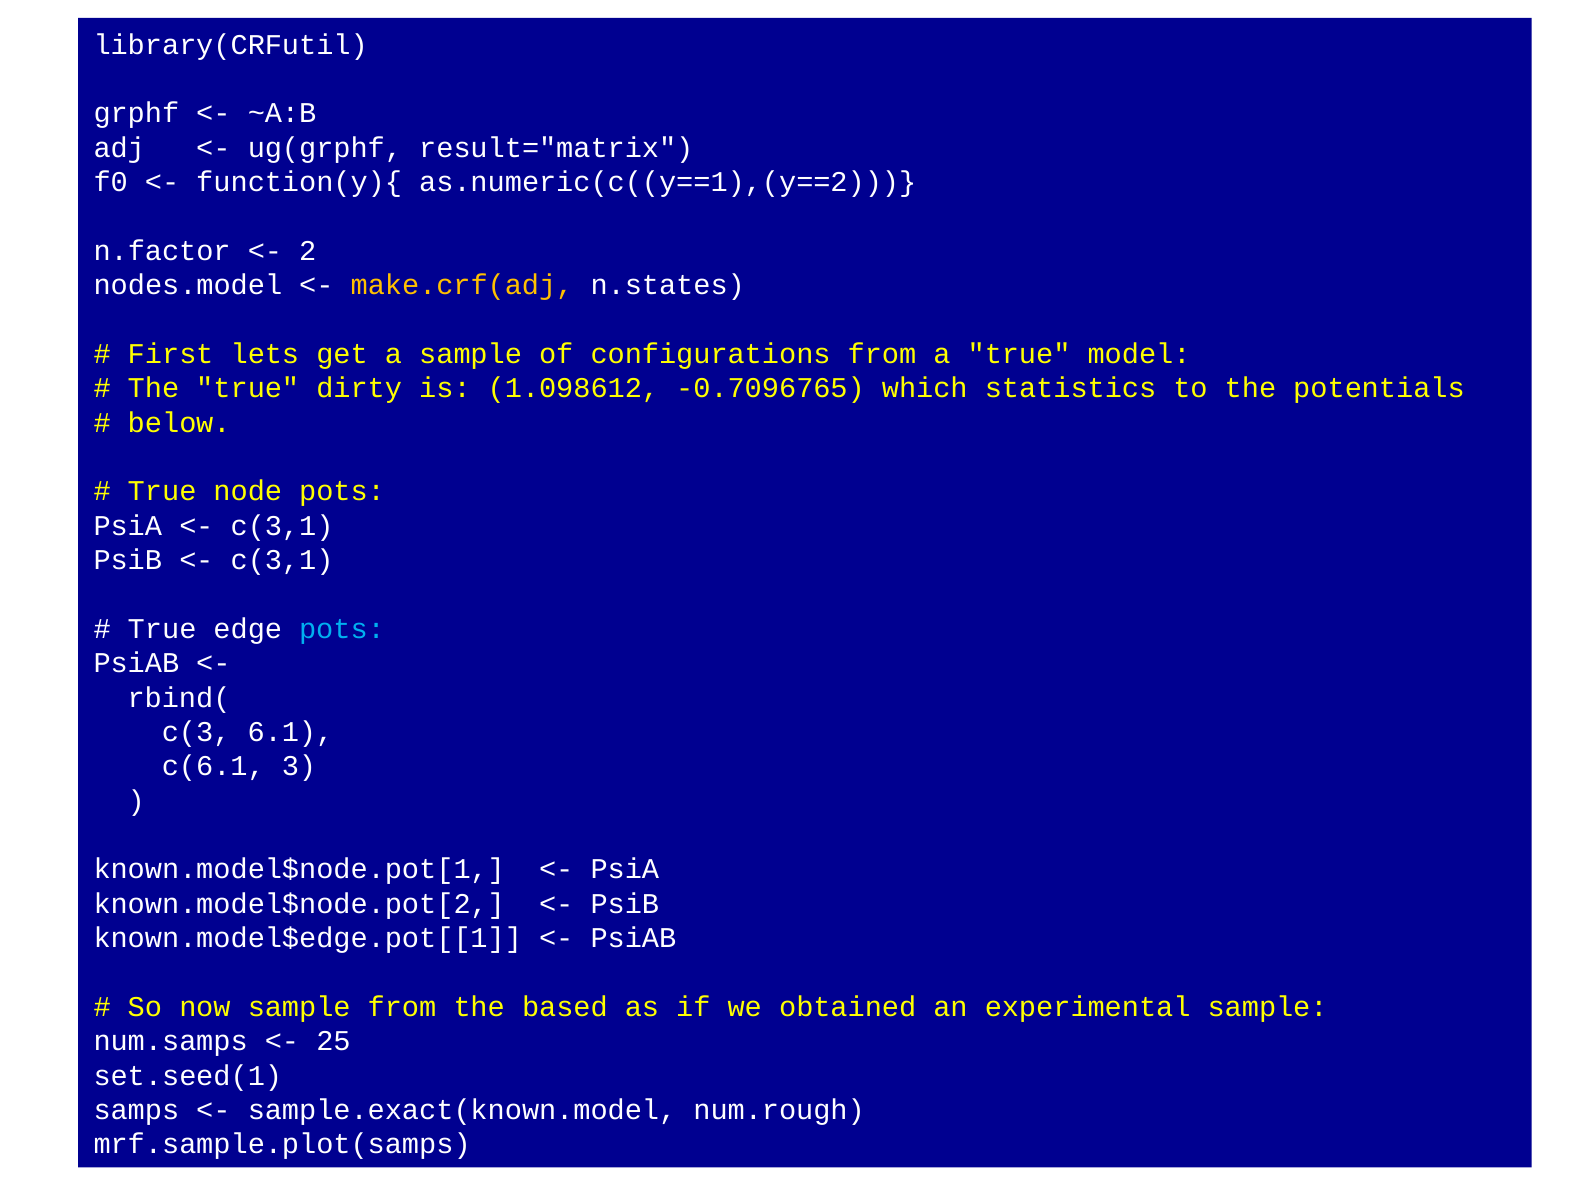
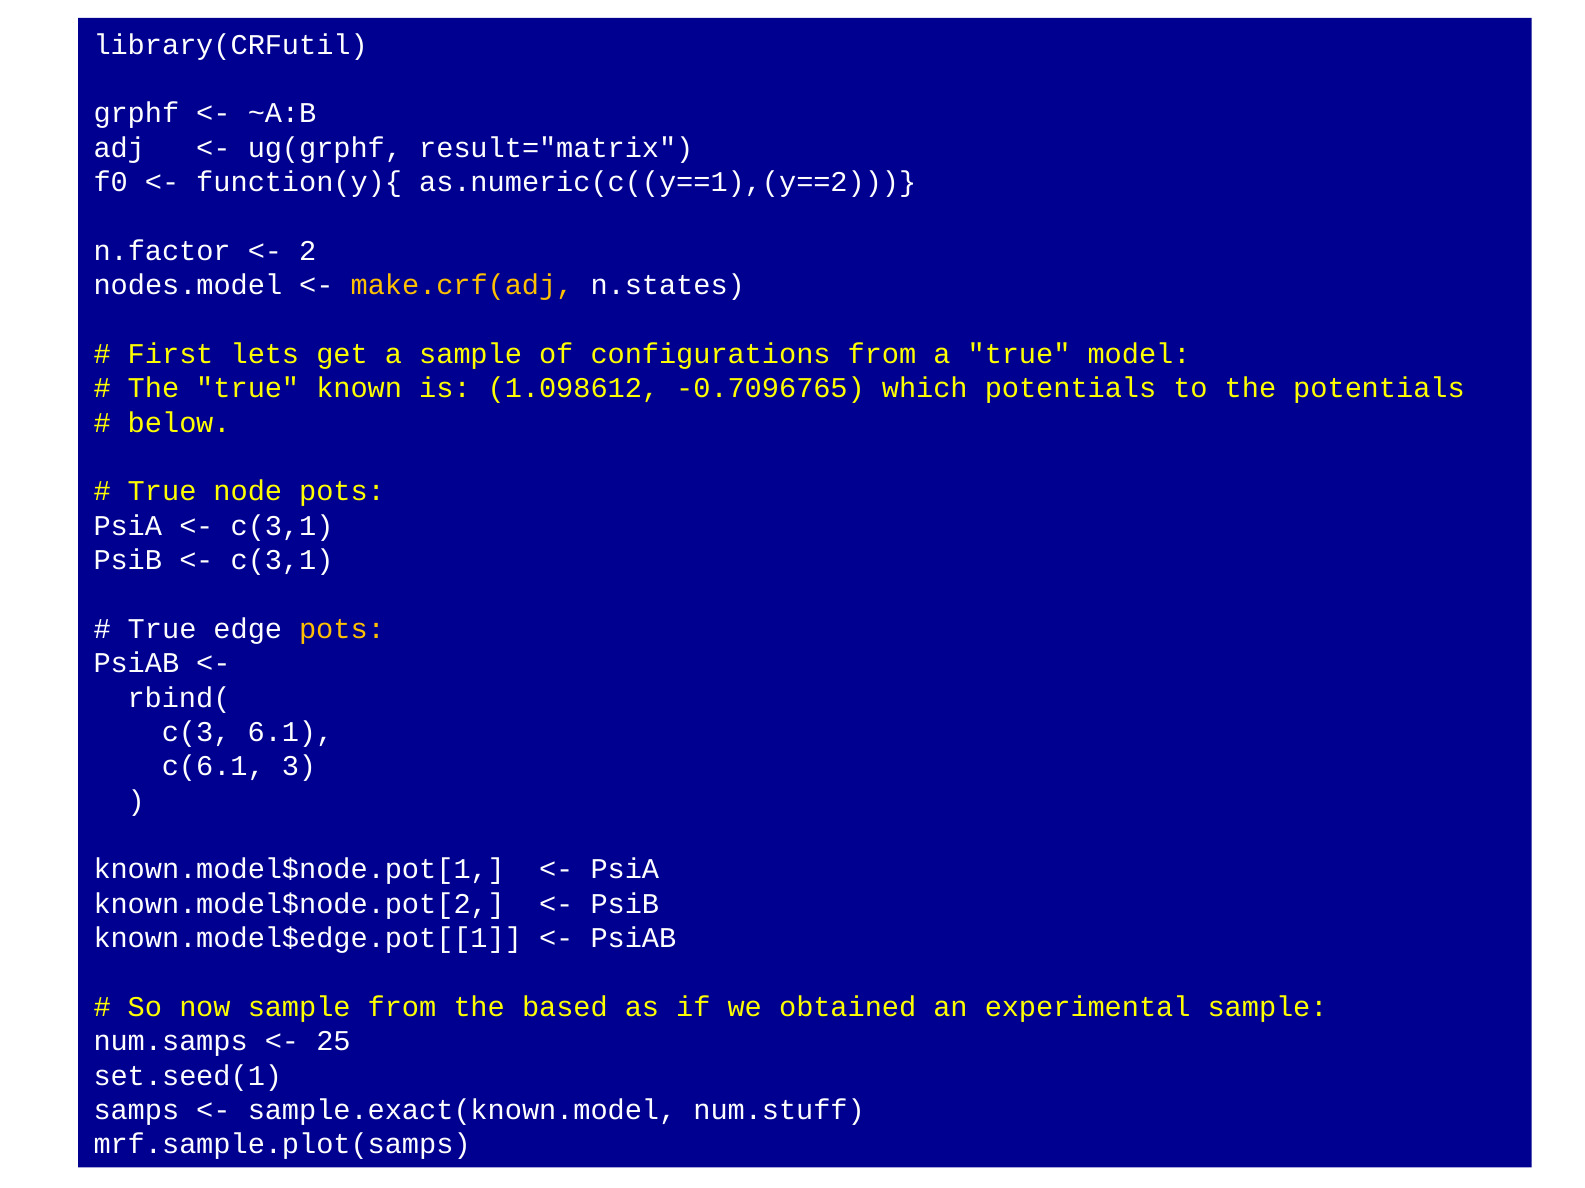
dirty: dirty -> known
which statistics: statistics -> potentials
pots at (342, 629) colour: light blue -> yellow
num.rough: num.rough -> num.stuff
